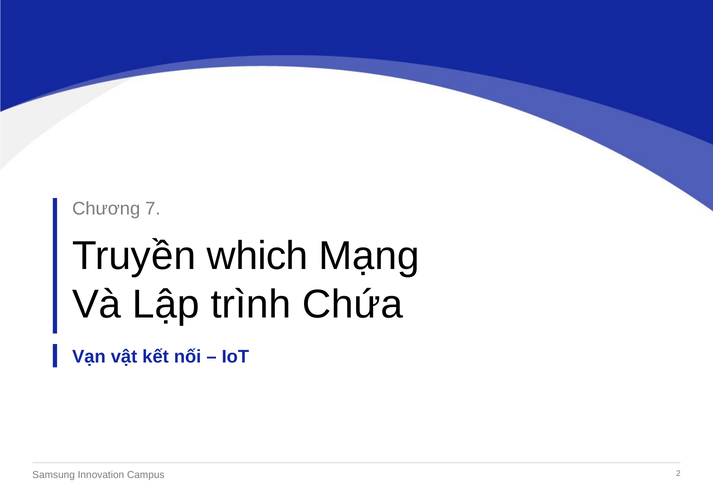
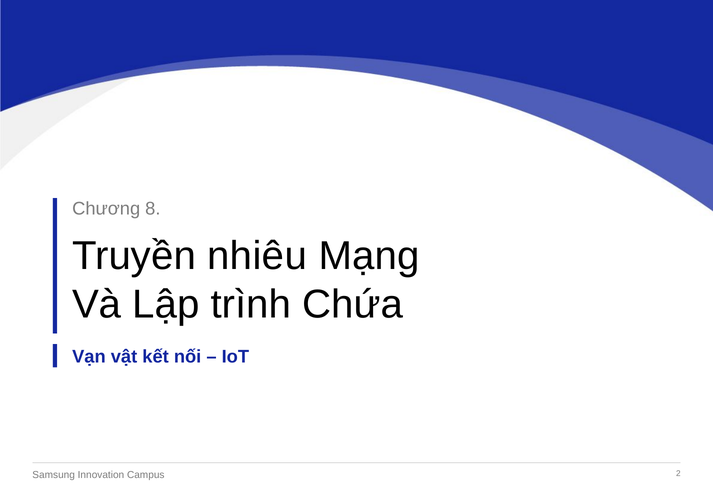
7: 7 -> 8
which: which -> nhiêu
